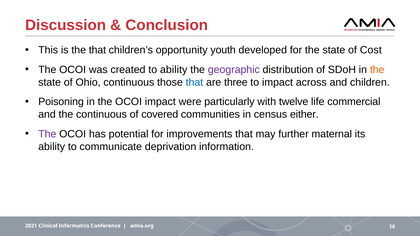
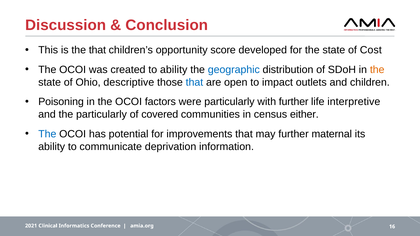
youth: youth -> score
geographic colour: purple -> blue
Ohio continuous: continuous -> descriptive
three: three -> open
across: across -> outlets
OCOI impact: impact -> factors
with twelve: twelve -> further
commercial: commercial -> interpretive
the continuous: continuous -> particularly
The at (47, 134) colour: purple -> blue
